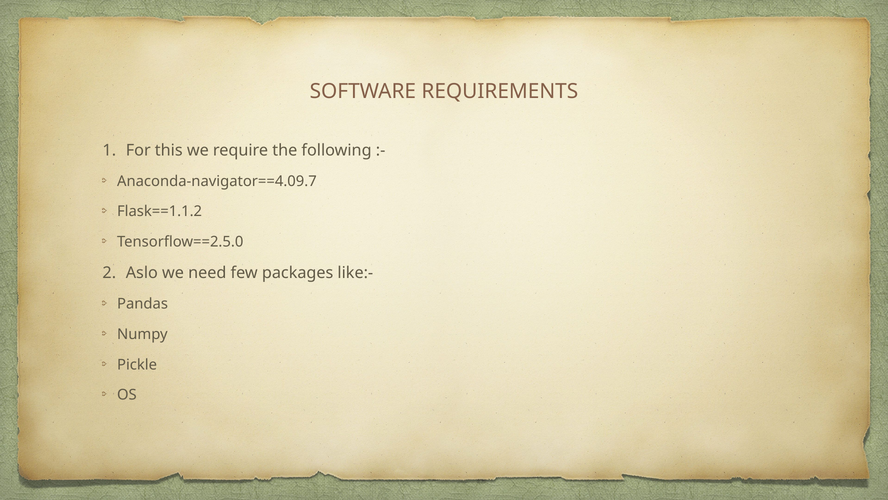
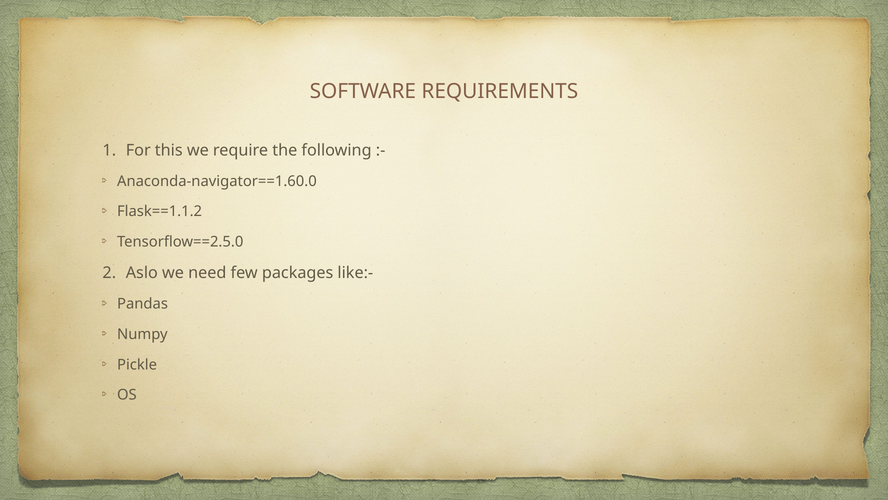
Anaconda-navigator==4.09.7: Anaconda-navigator==4.09.7 -> Anaconda-navigator==1.60.0
